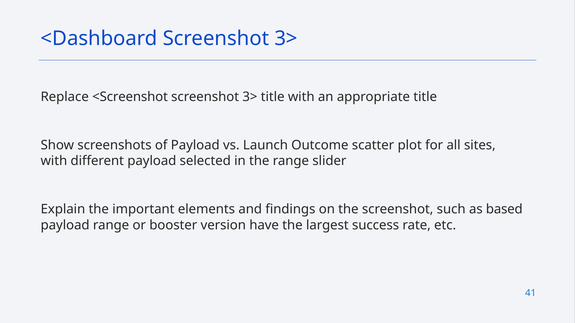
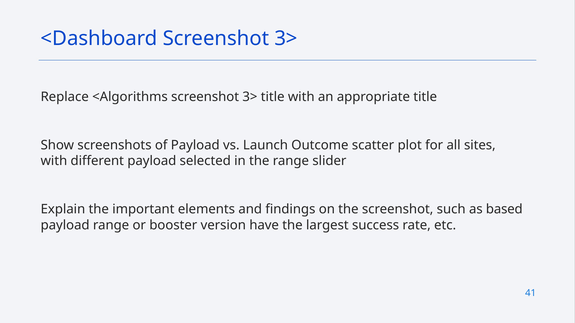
<Screenshot: <Screenshot -> <Algorithms
